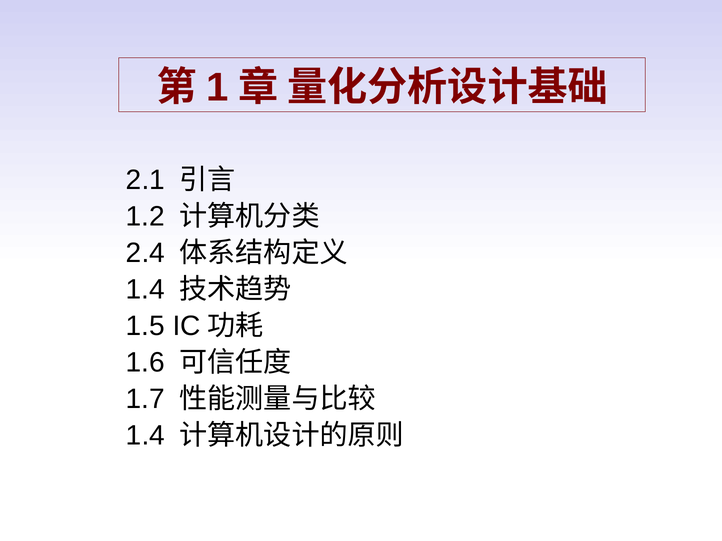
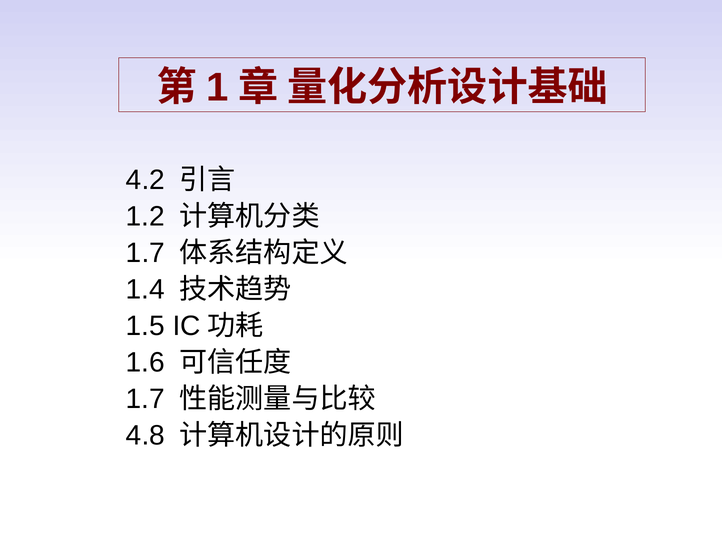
2.1: 2.1 -> 4.2
2.4 at (145, 253): 2.4 -> 1.7
1.4 at (145, 436): 1.4 -> 4.8
